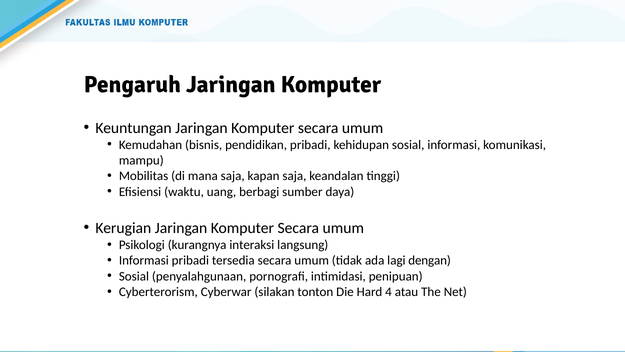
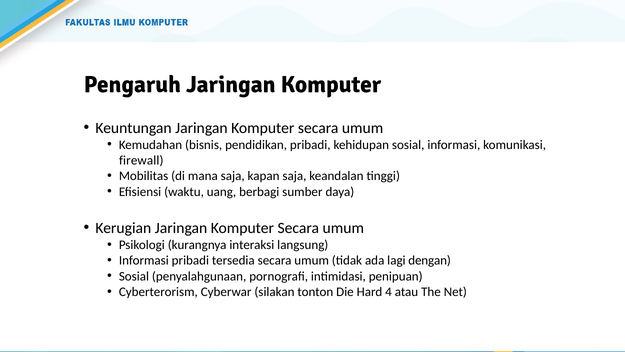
mampu: mampu -> firewall
